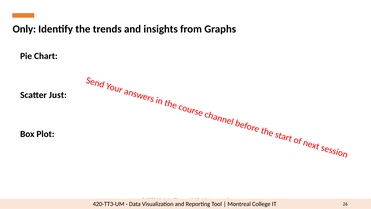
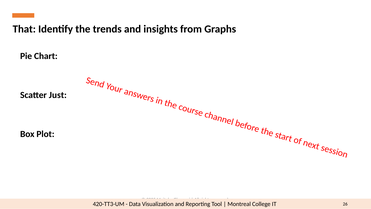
Only: Only -> That
